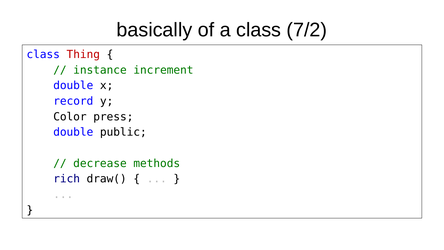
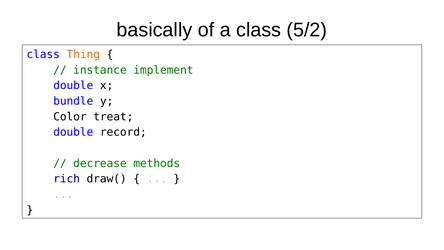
7/2: 7/2 -> 5/2
Thing colour: red -> orange
increment: increment -> implement
record: record -> bundle
press: press -> treat
public: public -> record
